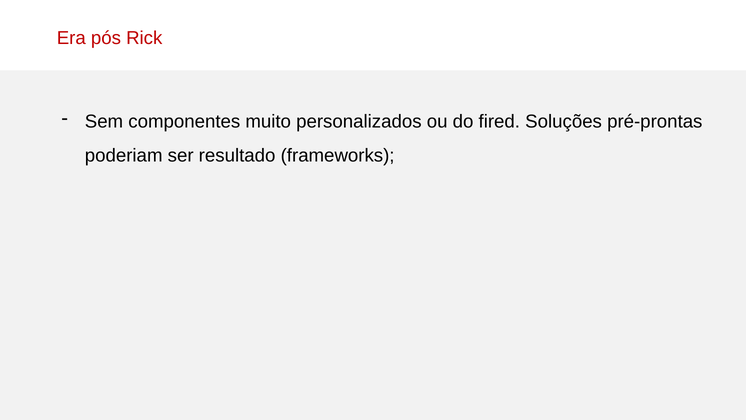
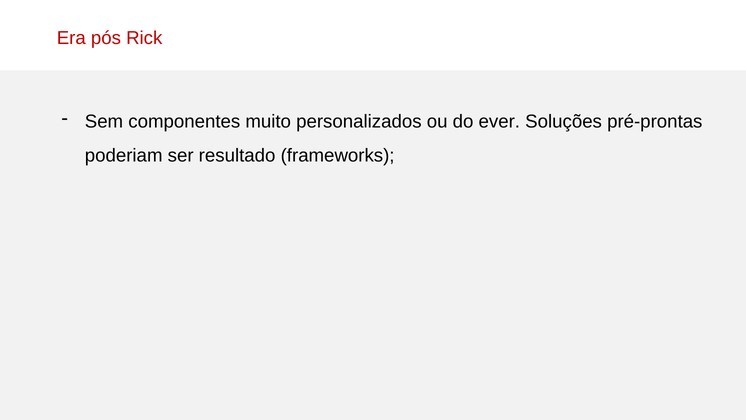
fired: fired -> ever
